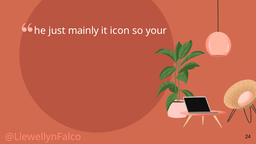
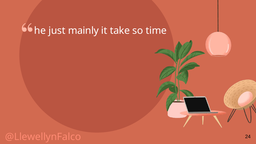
icon: icon -> take
your: your -> time
